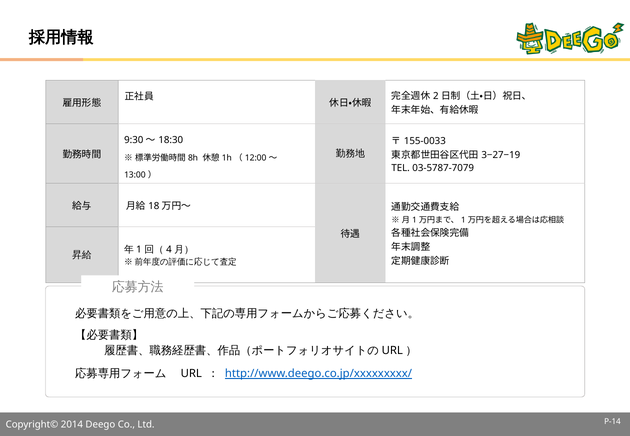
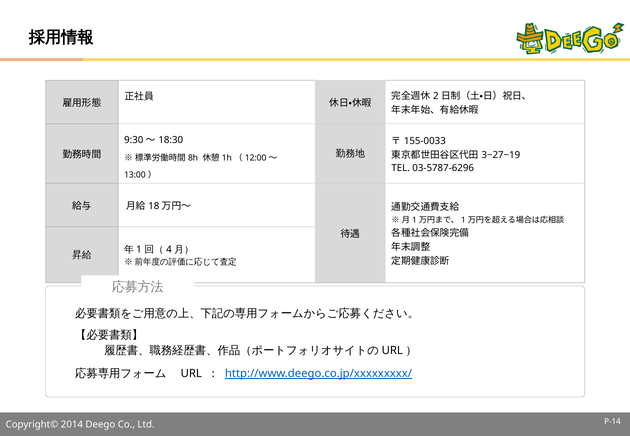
03-5787-7079: 03-5787-7079 -> 03-5787-6296
